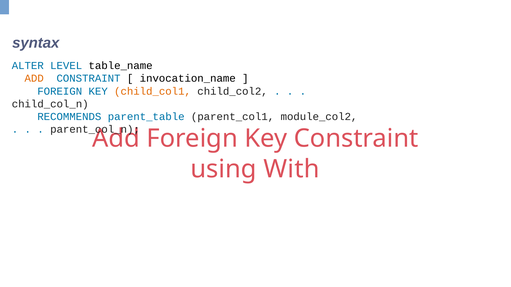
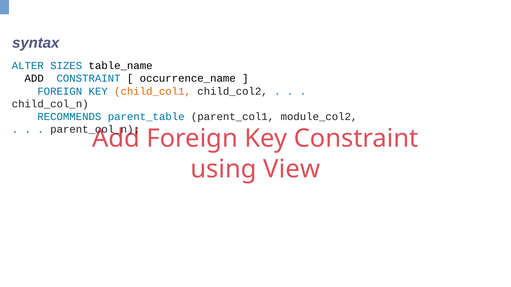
LEVEL: LEVEL -> SIZES
ADD at (34, 79) colour: orange -> black
invocation_name: invocation_name -> occurrence_name
With: With -> View
